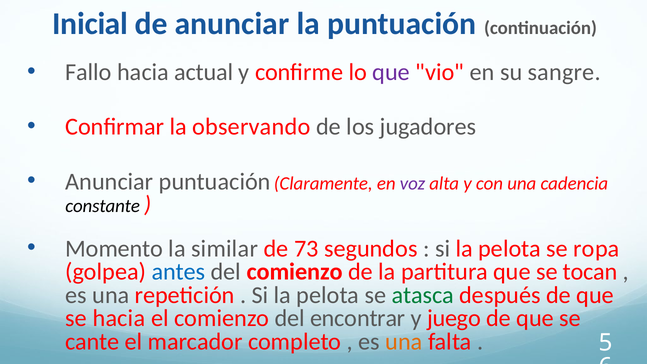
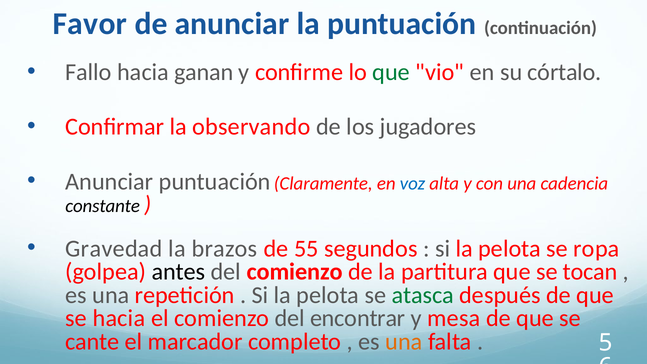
Inicial: Inicial -> Favor
actual: actual -> ganan
que at (391, 72) colour: purple -> green
sangre: sangre -> córtalo
voz colour: purple -> blue
Momento: Momento -> Gravedad
similar: similar -> brazos
73: 73 -> 55
antes colour: blue -> black
juego: juego -> mesa
